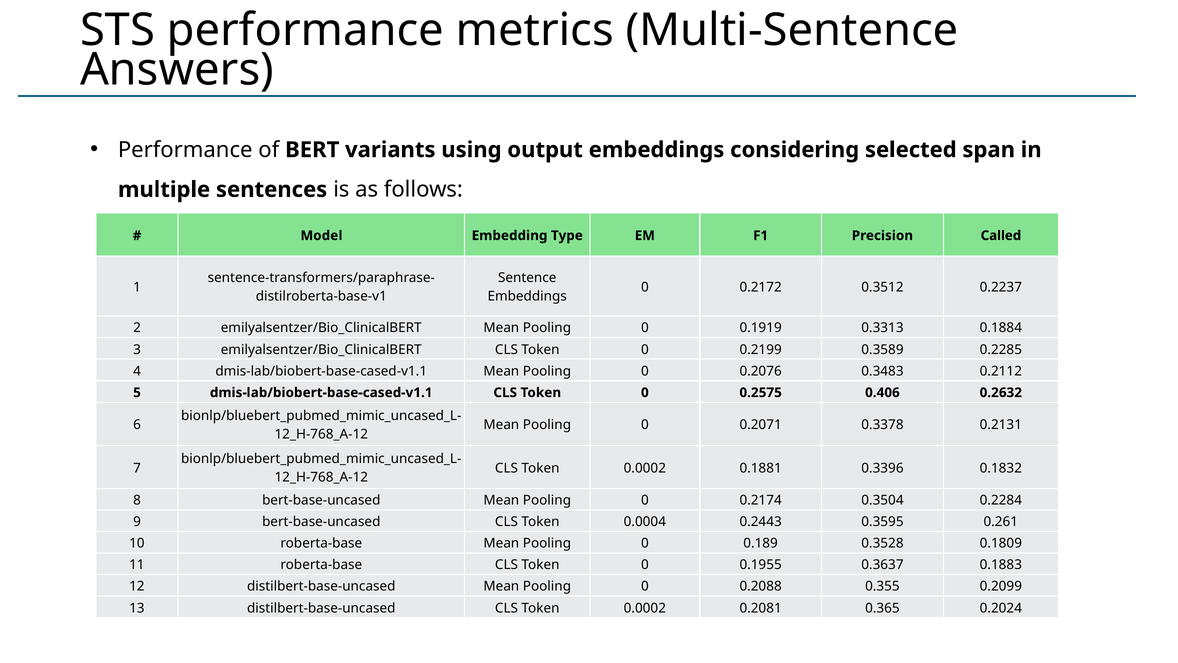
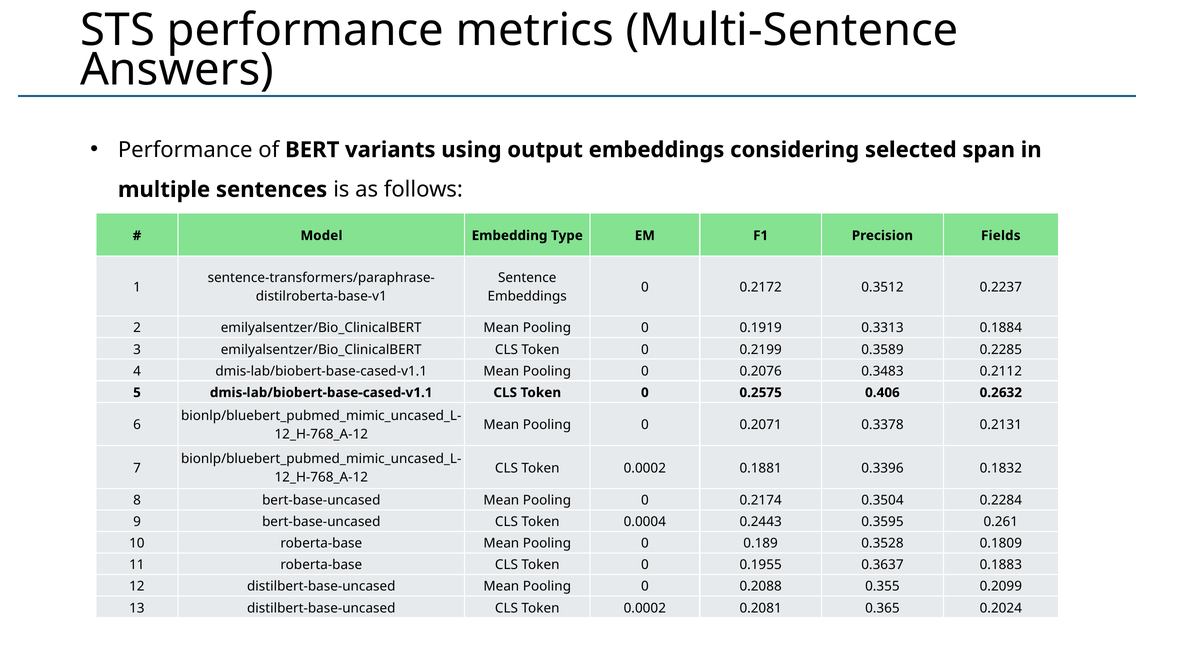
Called: Called -> Fields
